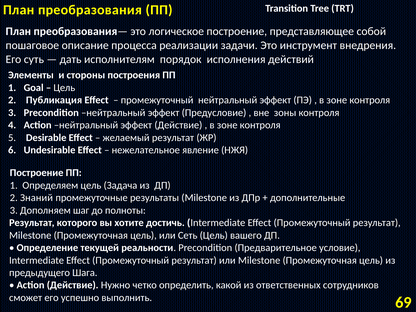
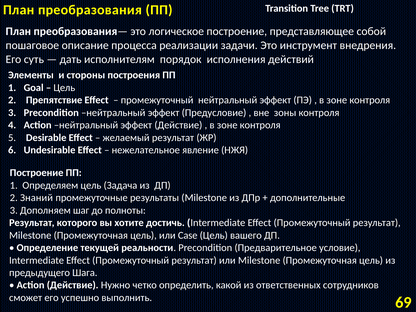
Публикация: Публикация -> Препятствие
Сеть: Сеть -> Case
